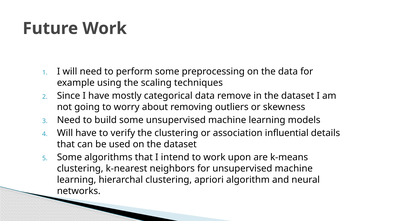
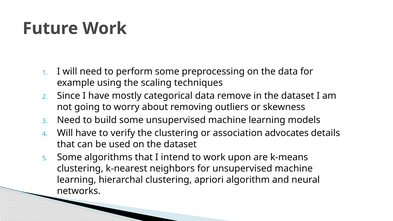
influential: influential -> advocates
